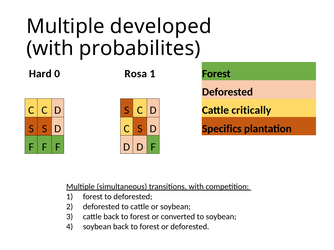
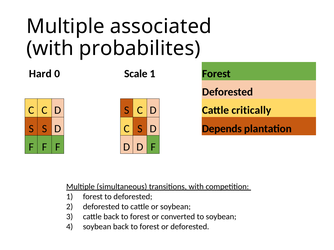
developed: developed -> associated
Rosa: Rosa -> Scale
Specifics: Specifics -> Depends
